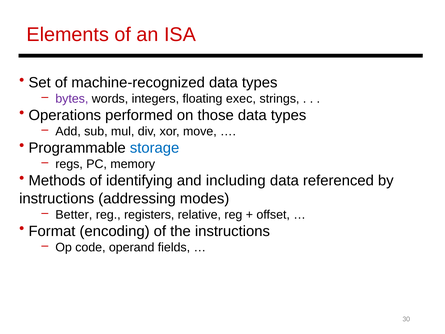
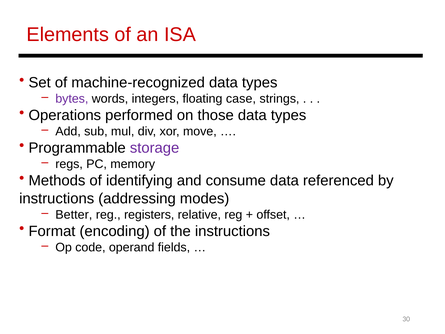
exec: exec -> case
storage colour: blue -> purple
including: including -> consume
